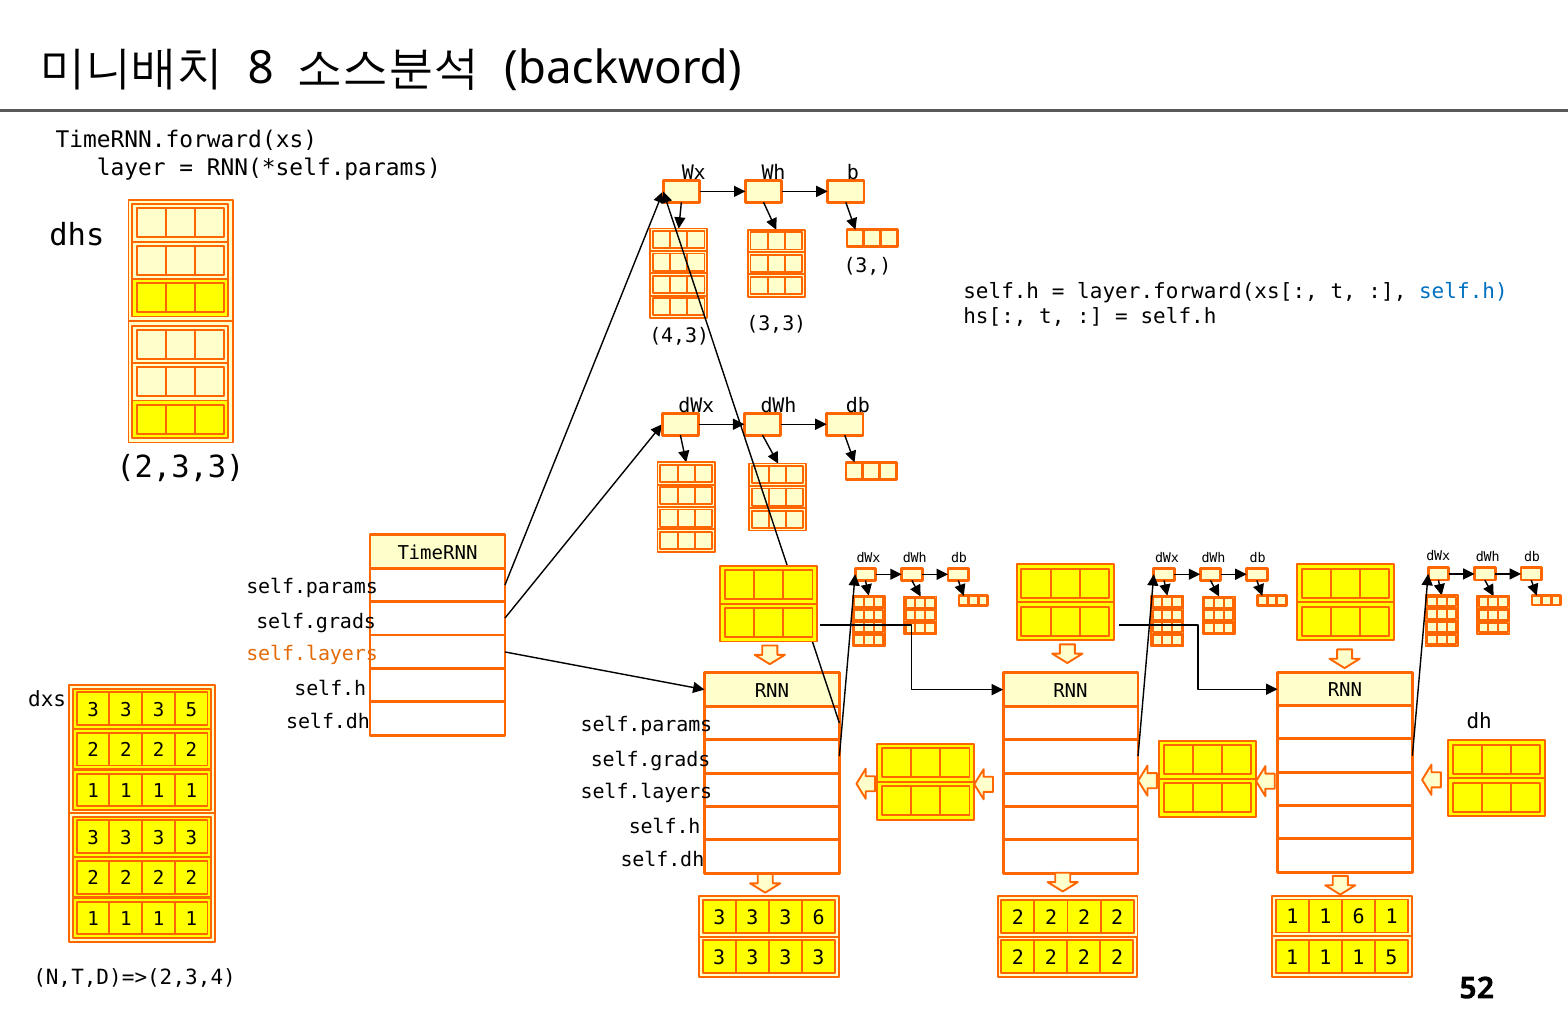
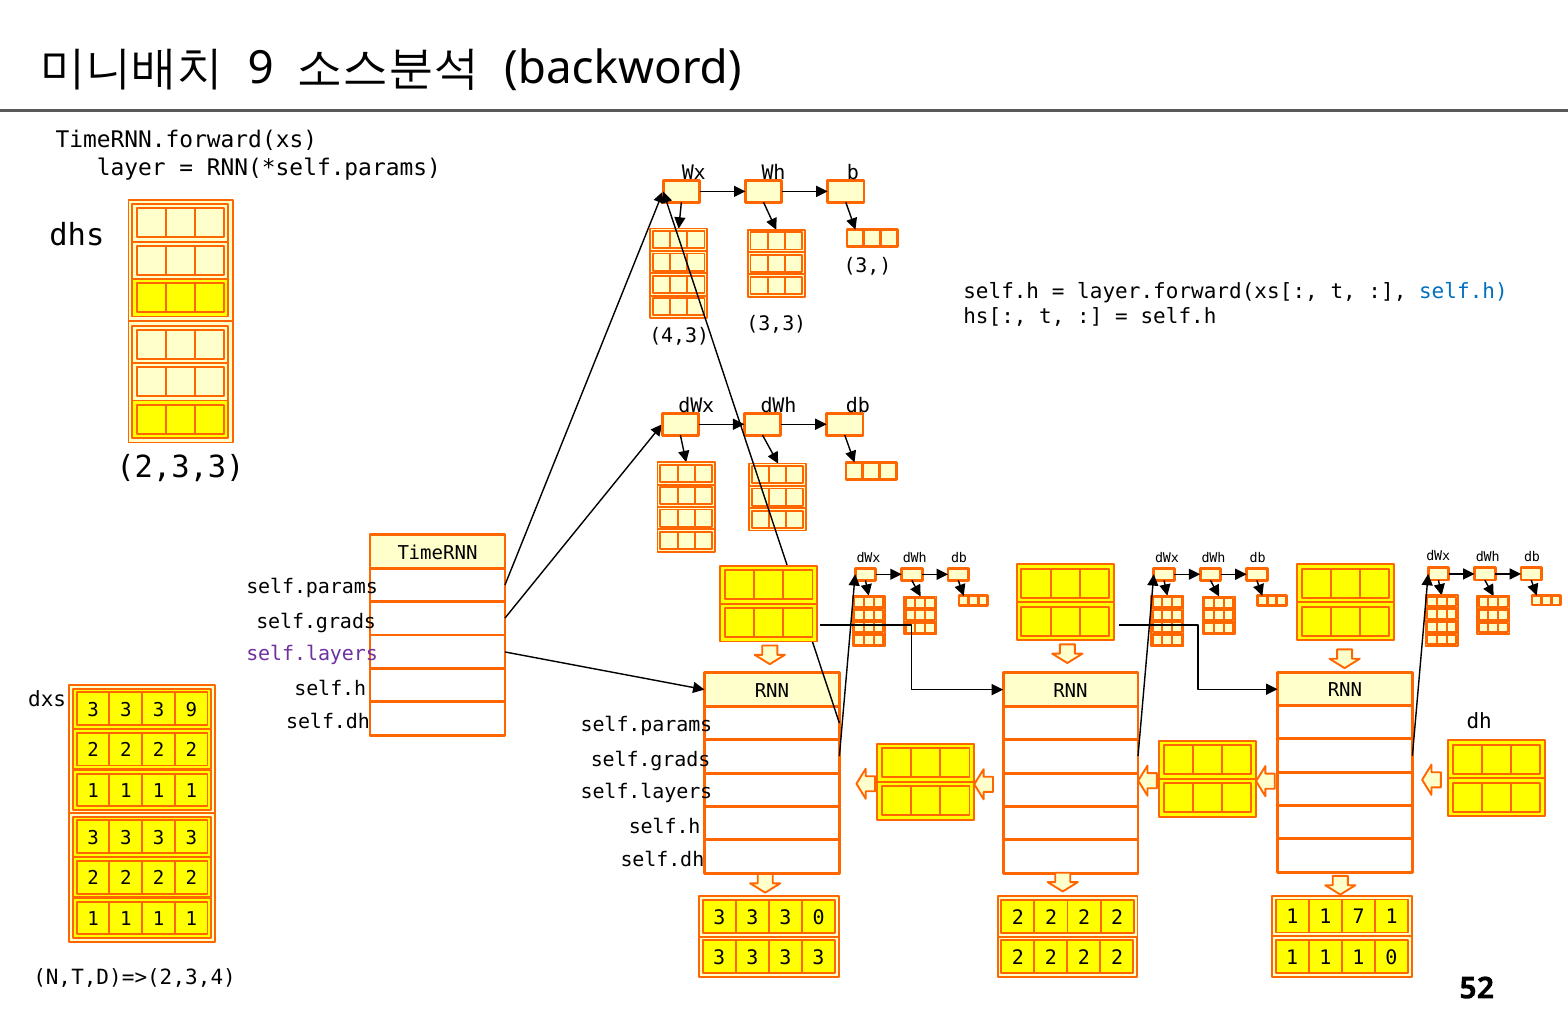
8 at (261, 68): 8 -> 9
self.layers at (312, 653) colour: orange -> purple
3 5: 5 -> 9
1 6: 6 -> 7
3 6: 6 -> 0
1 5: 5 -> 0
